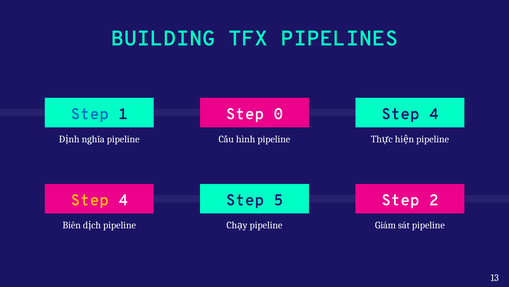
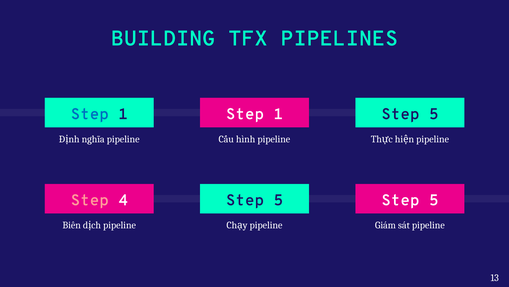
0 at (278, 114): 0 -> 1
4 at (434, 114): 4 -> 5
Step at (90, 200) colour: yellow -> pink
2 at (434, 200): 2 -> 5
